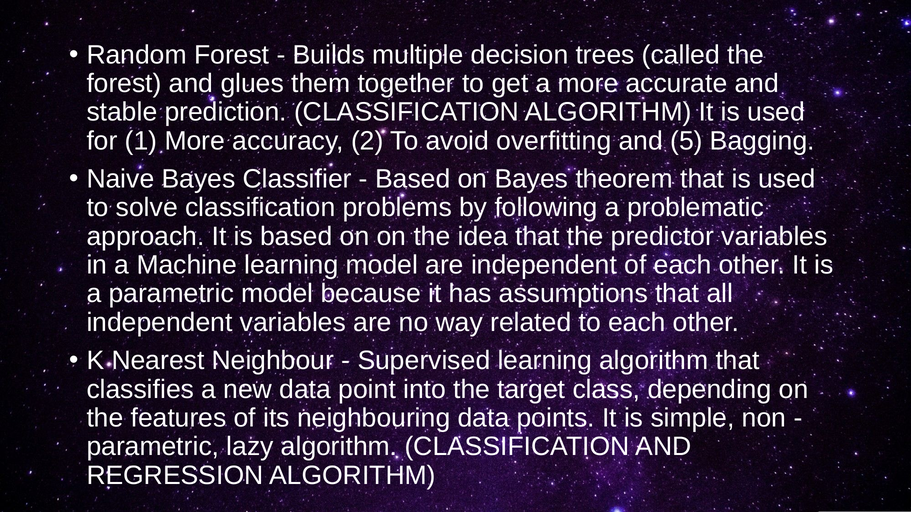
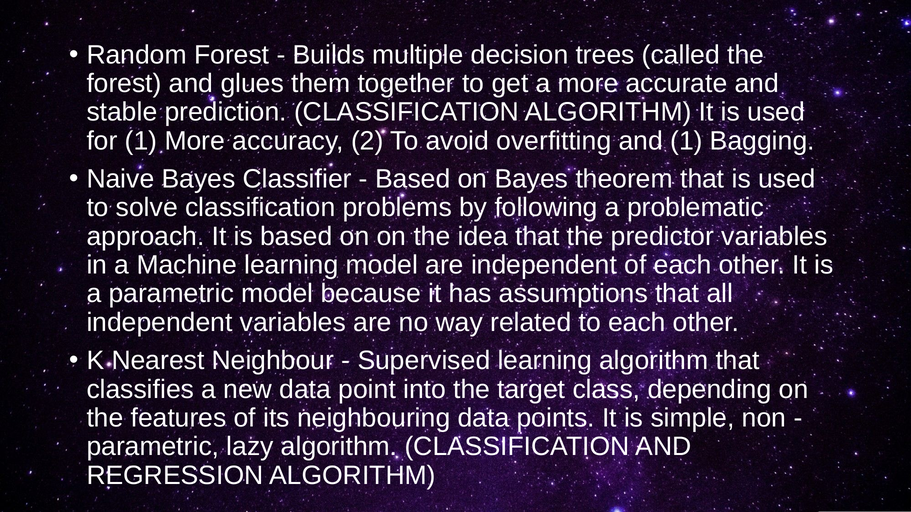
and 5: 5 -> 1
